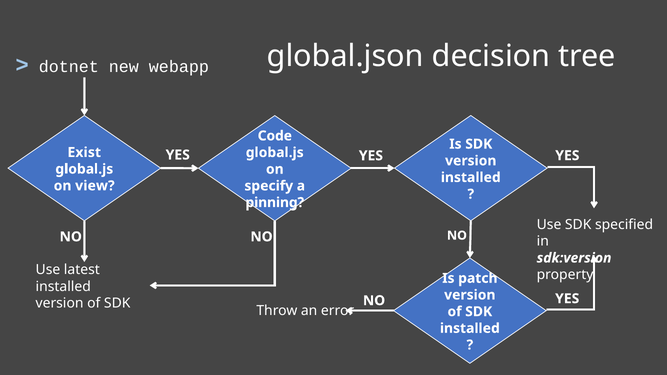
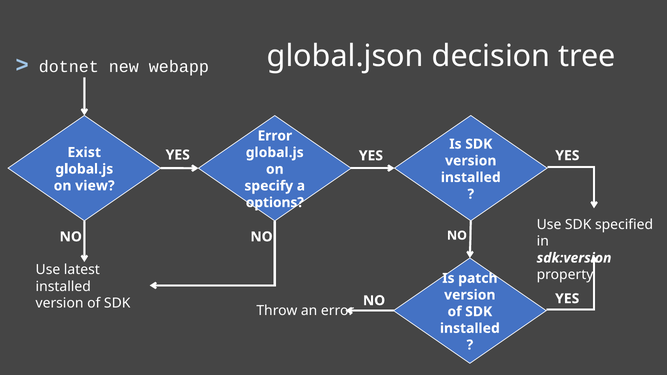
Code at (275, 136): Code -> Error
pinning: pinning -> options
